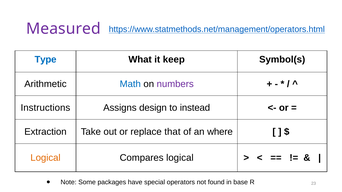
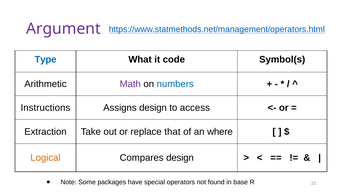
Measured: Measured -> Argument
keep: keep -> code
Math colour: blue -> purple
numbers colour: purple -> blue
instead: instead -> access
Compares logical: logical -> design
